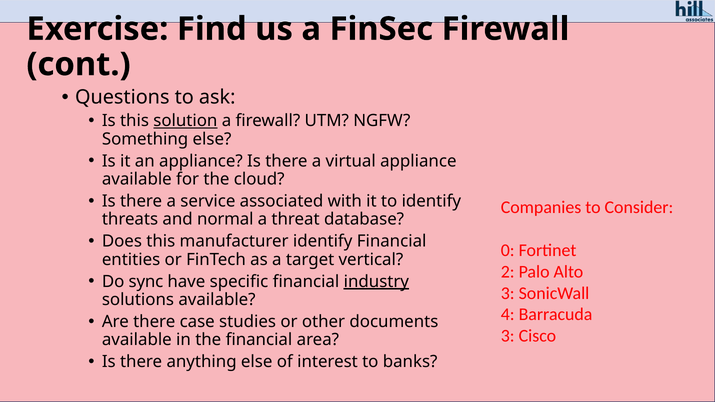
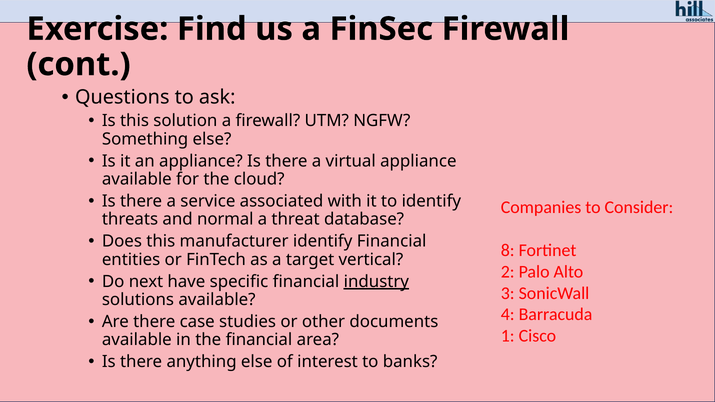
solution underline: present -> none
0: 0 -> 8
sync: sync -> next
3 at (508, 336): 3 -> 1
